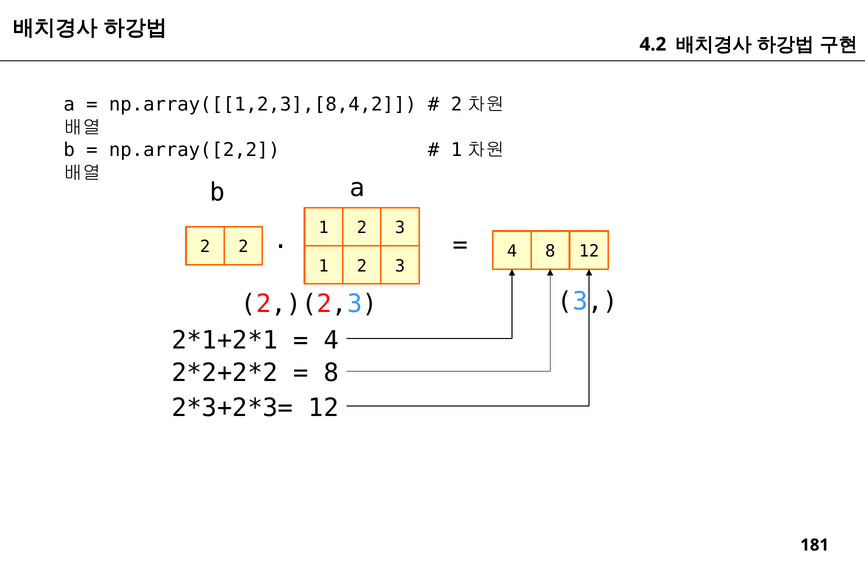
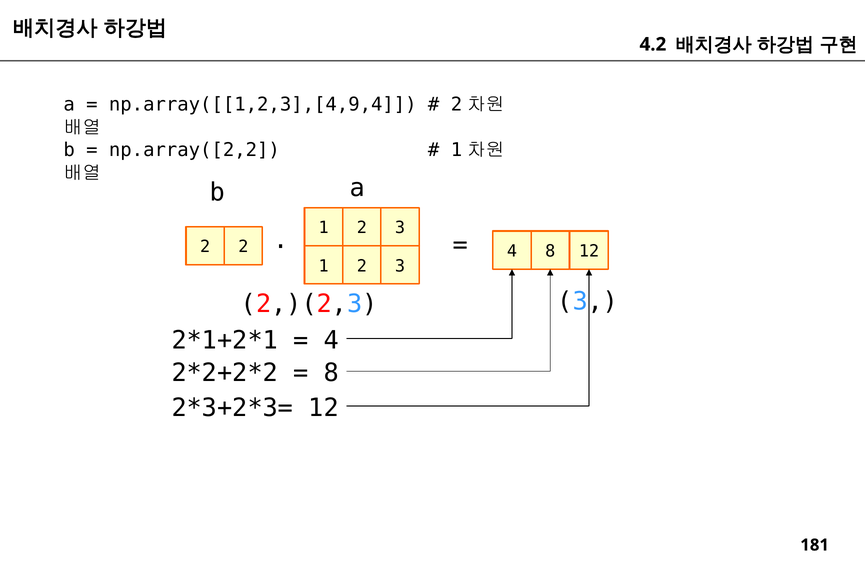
np.array([[1,2,3],[8,4,2: np.array([[1,2,3],[8,4,2 -> np.array([[1,2,3],[4,9,4
